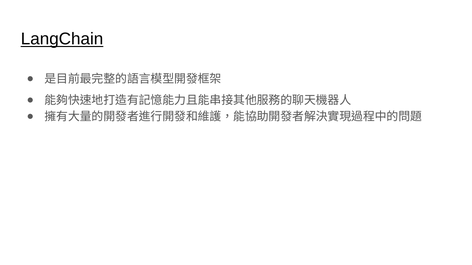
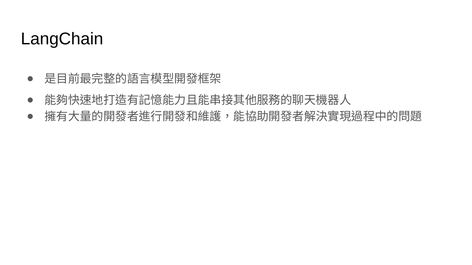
LangChain underline: present -> none
